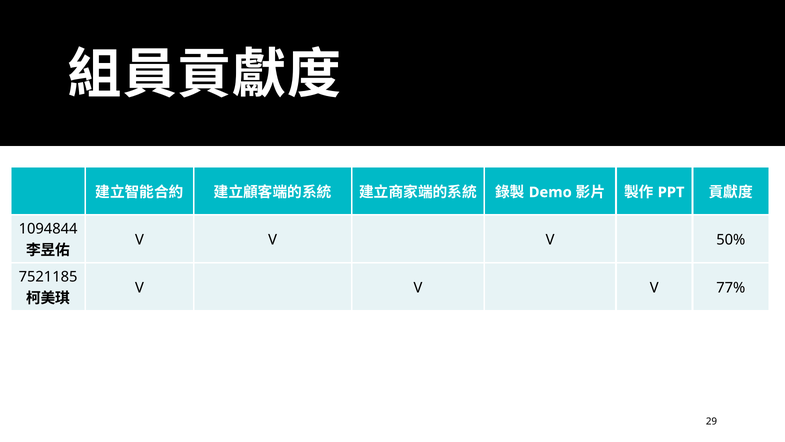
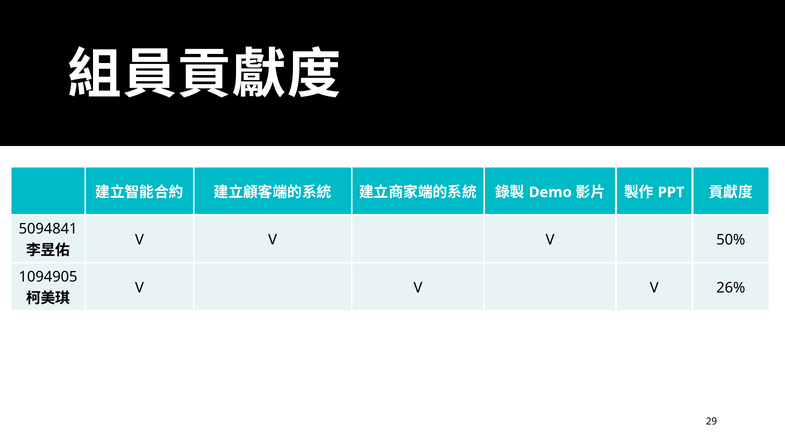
1094844: 1094844 -> 5094841
7521185: 7521185 -> 1094905
77%: 77% -> 26%
